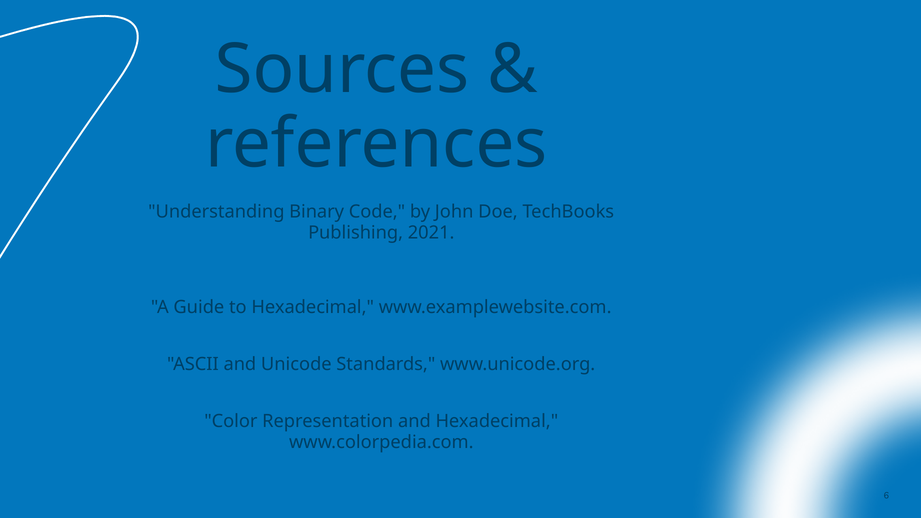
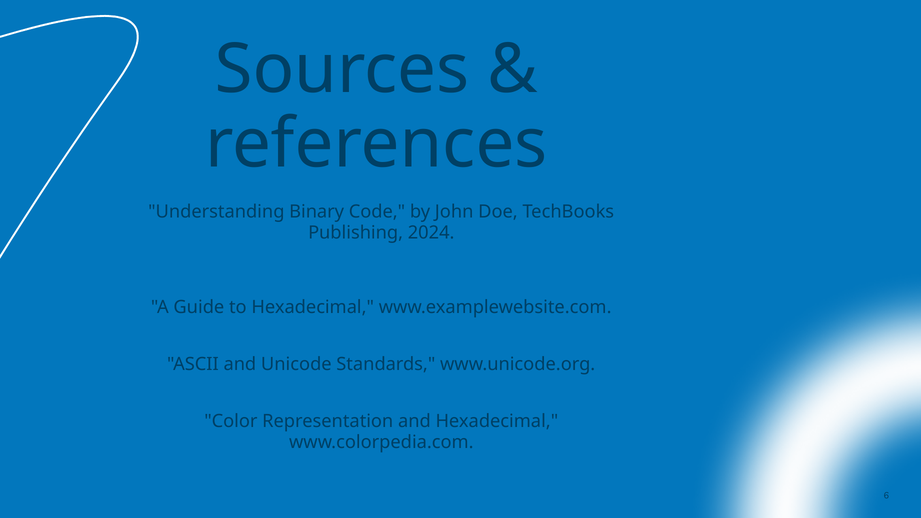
2021: 2021 -> 2024
